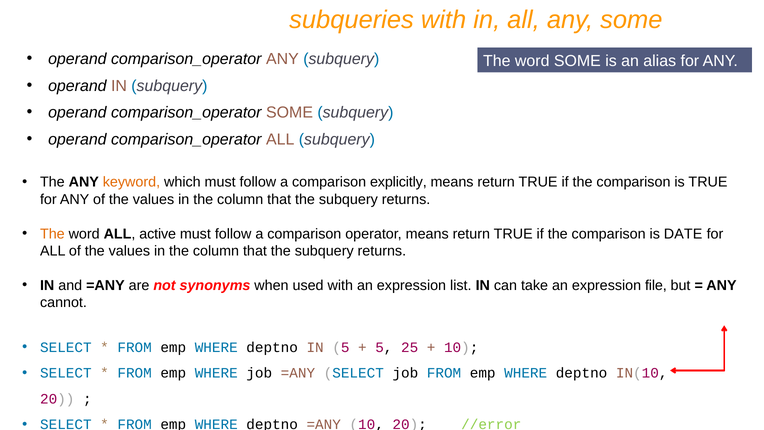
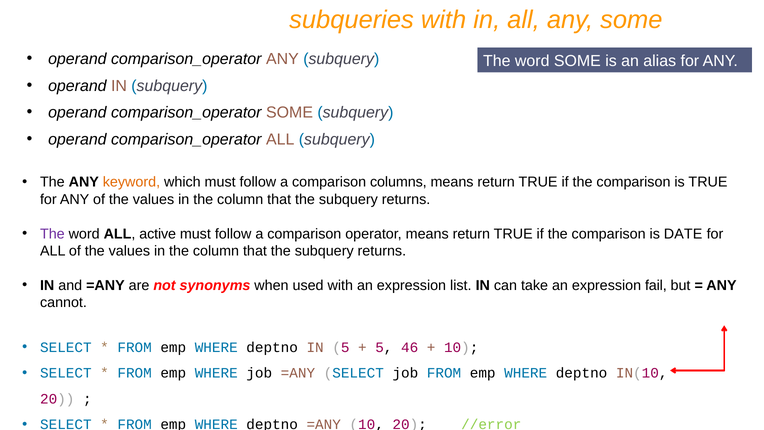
explicitly: explicitly -> columns
The at (52, 234) colour: orange -> purple
file: file -> fail
25: 25 -> 46
